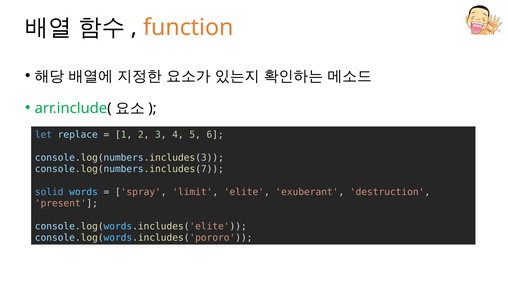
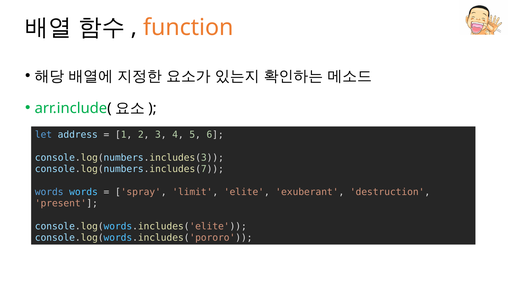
replace: replace -> address
solid at (49, 192): solid -> words
